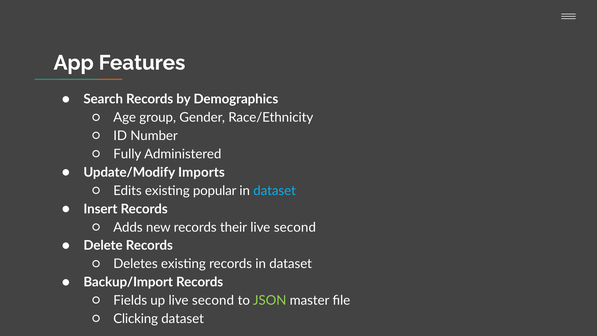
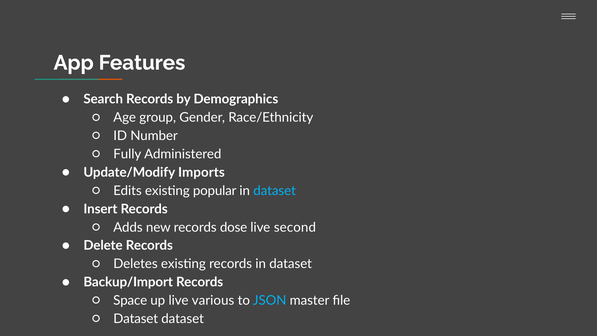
their: their -> dose
Fields: Fields -> Space
up live second: second -> various
JSON colour: light green -> light blue
Clicking at (136, 319): Clicking -> Dataset
